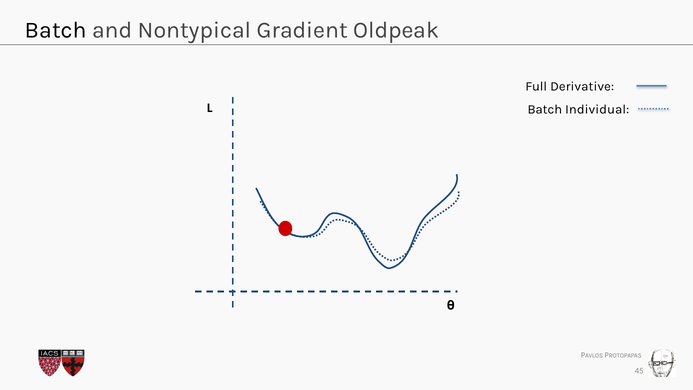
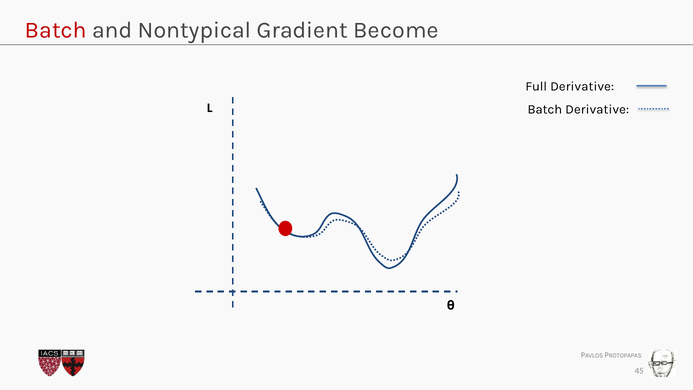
Batch at (56, 30) colour: black -> red
Oldpeak: Oldpeak -> Become
Batch Individual: Individual -> Derivative
